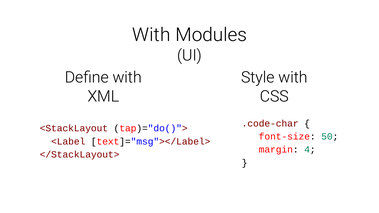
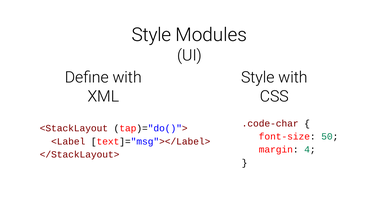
With at (151, 35): With -> Style
